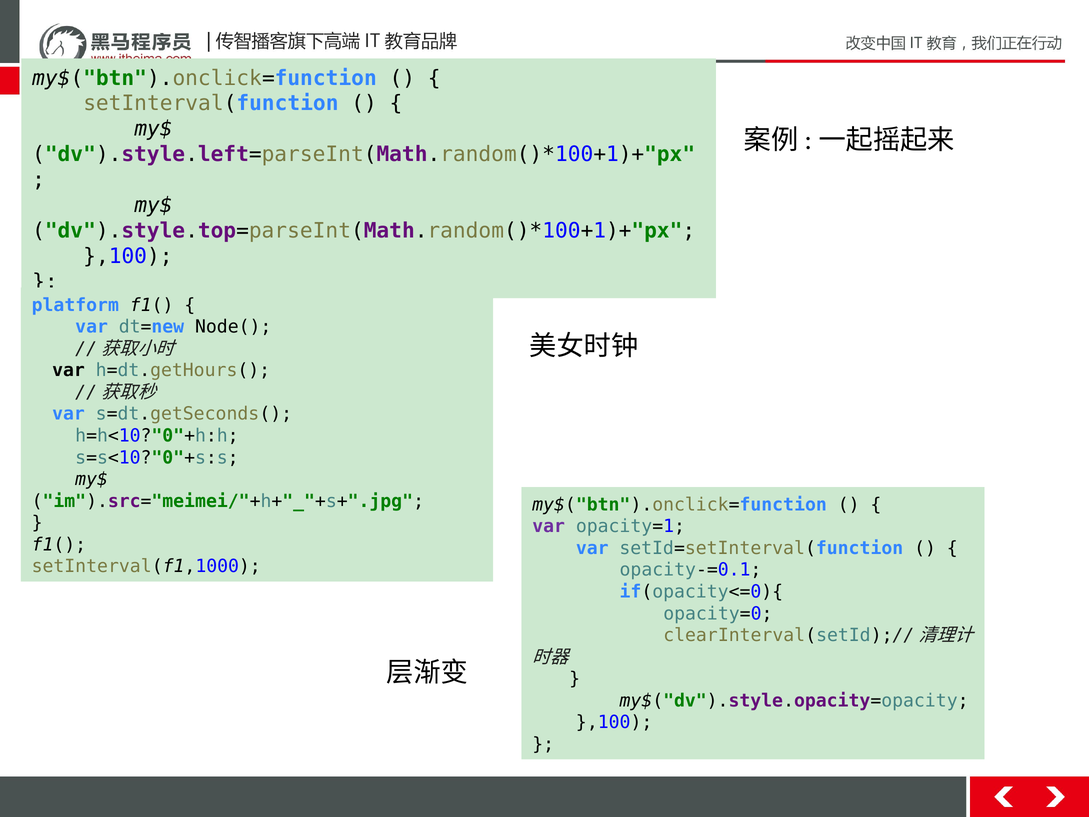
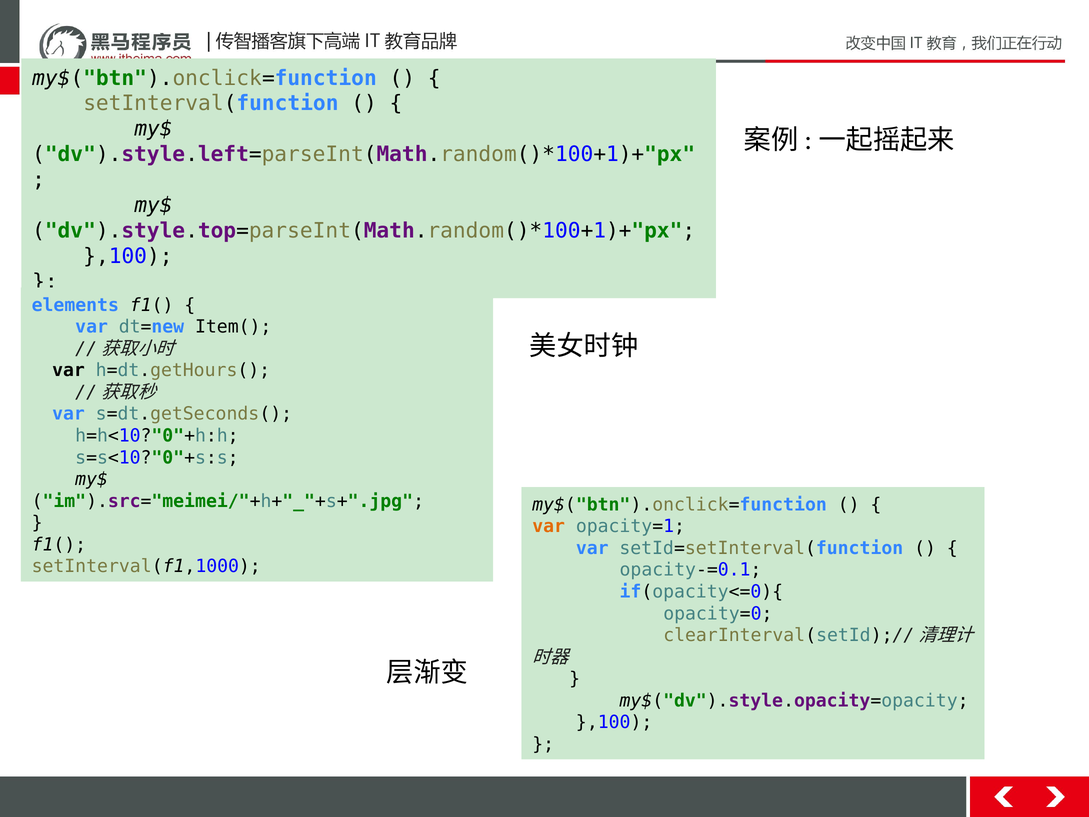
platform: platform -> elements
Node(: Node( -> Item(
var at (549, 526) colour: purple -> orange
